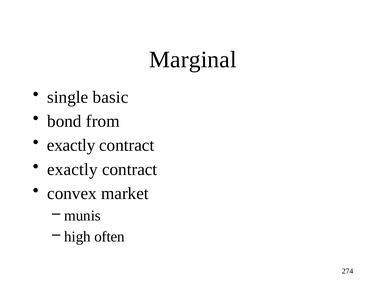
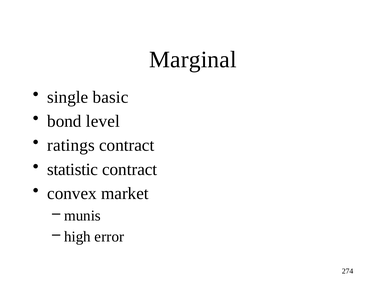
from: from -> level
exactly at (71, 145): exactly -> ratings
exactly at (72, 169): exactly -> statistic
often: often -> error
